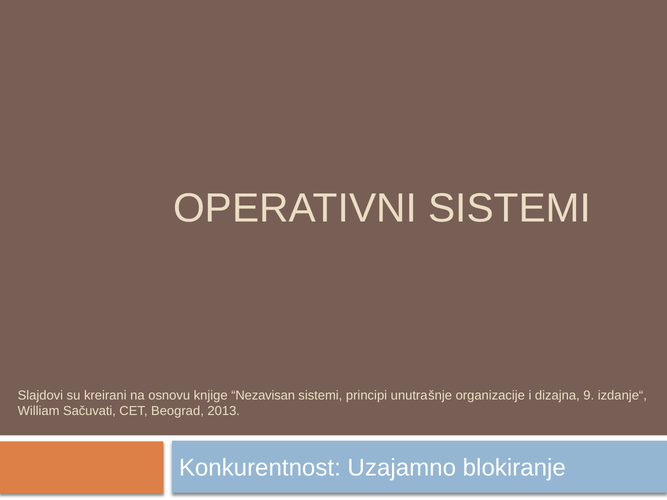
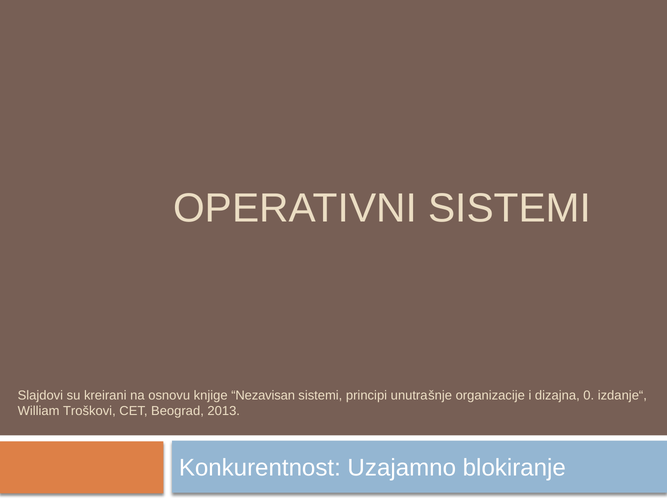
9: 9 -> 0
Sačuvati: Sačuvati -> Troškovi
